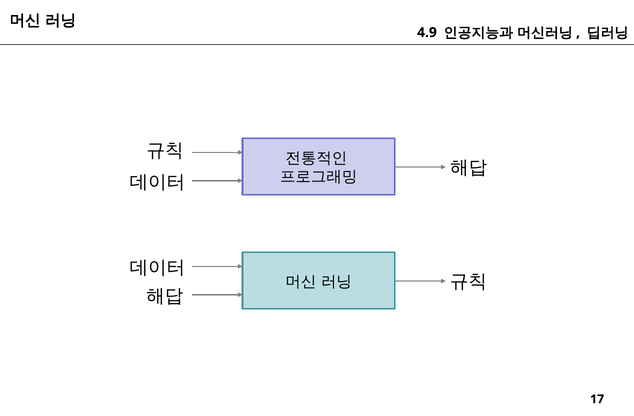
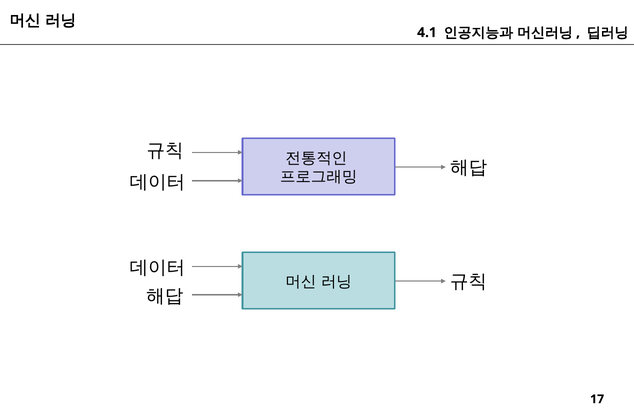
4.9: 4.9 -> 4.1
